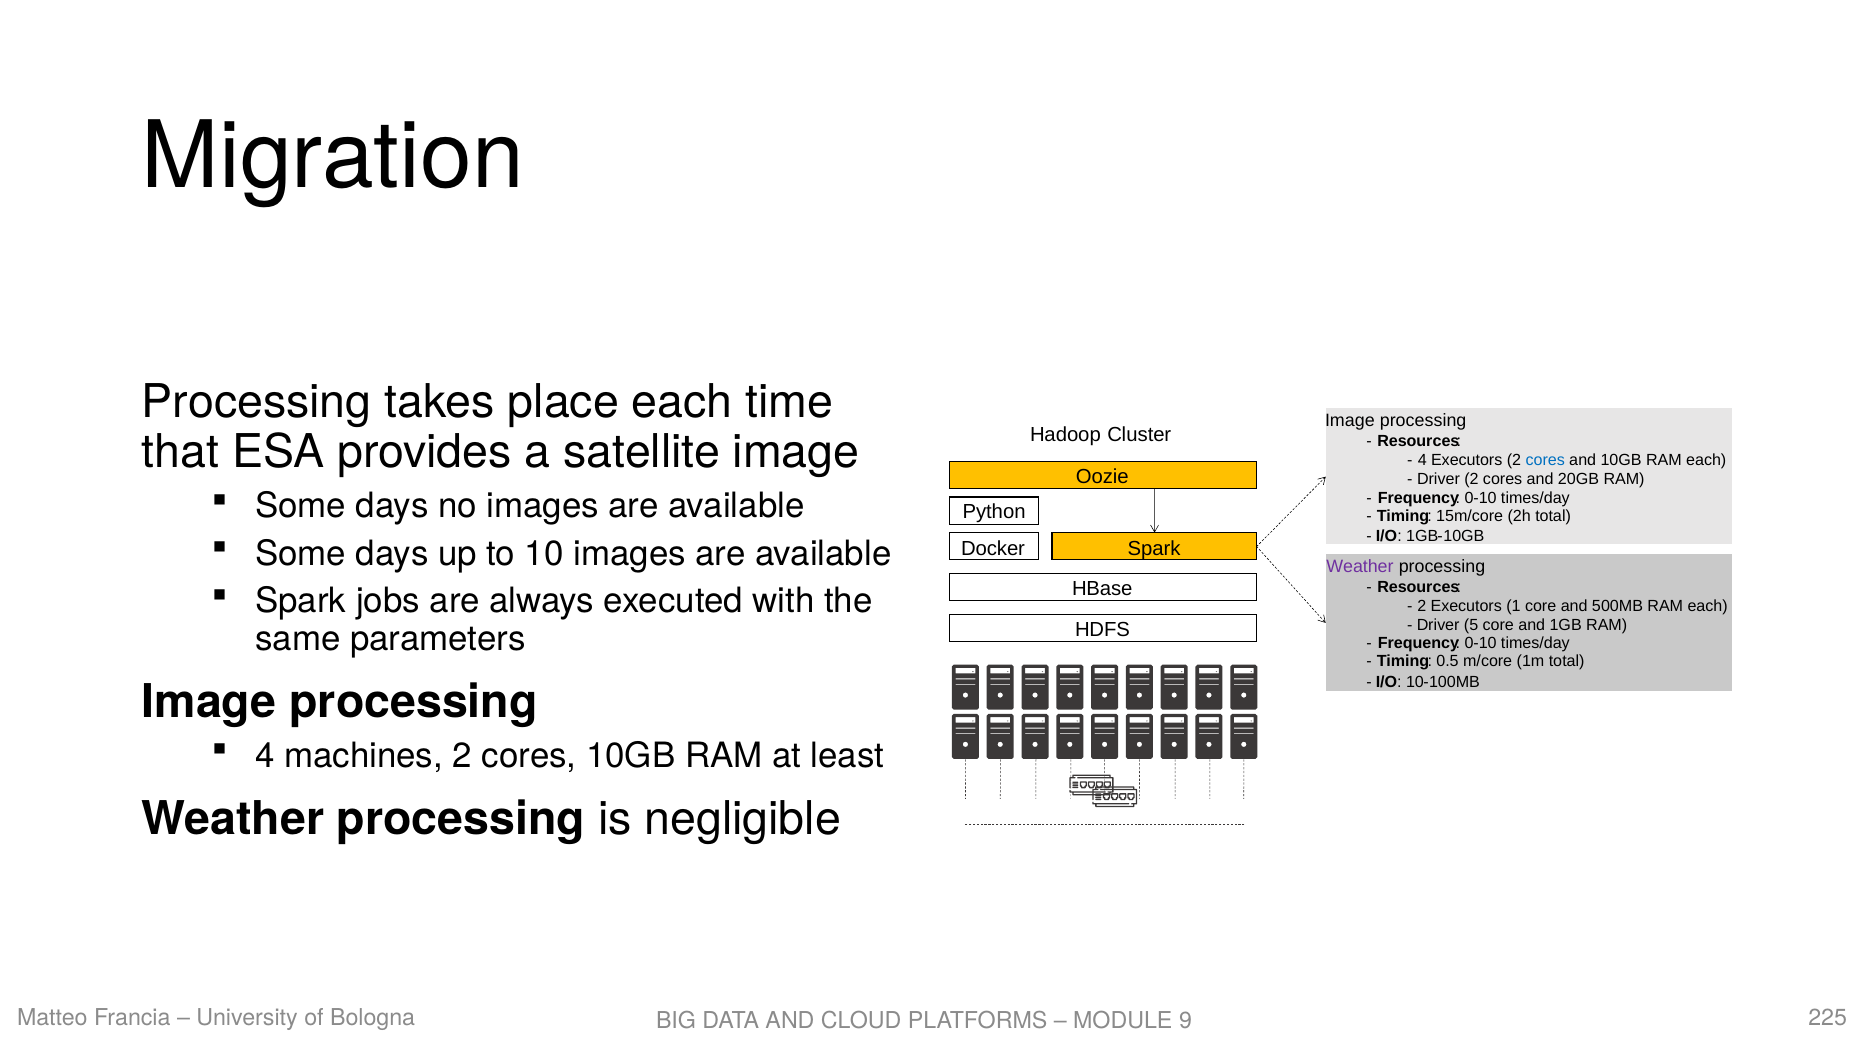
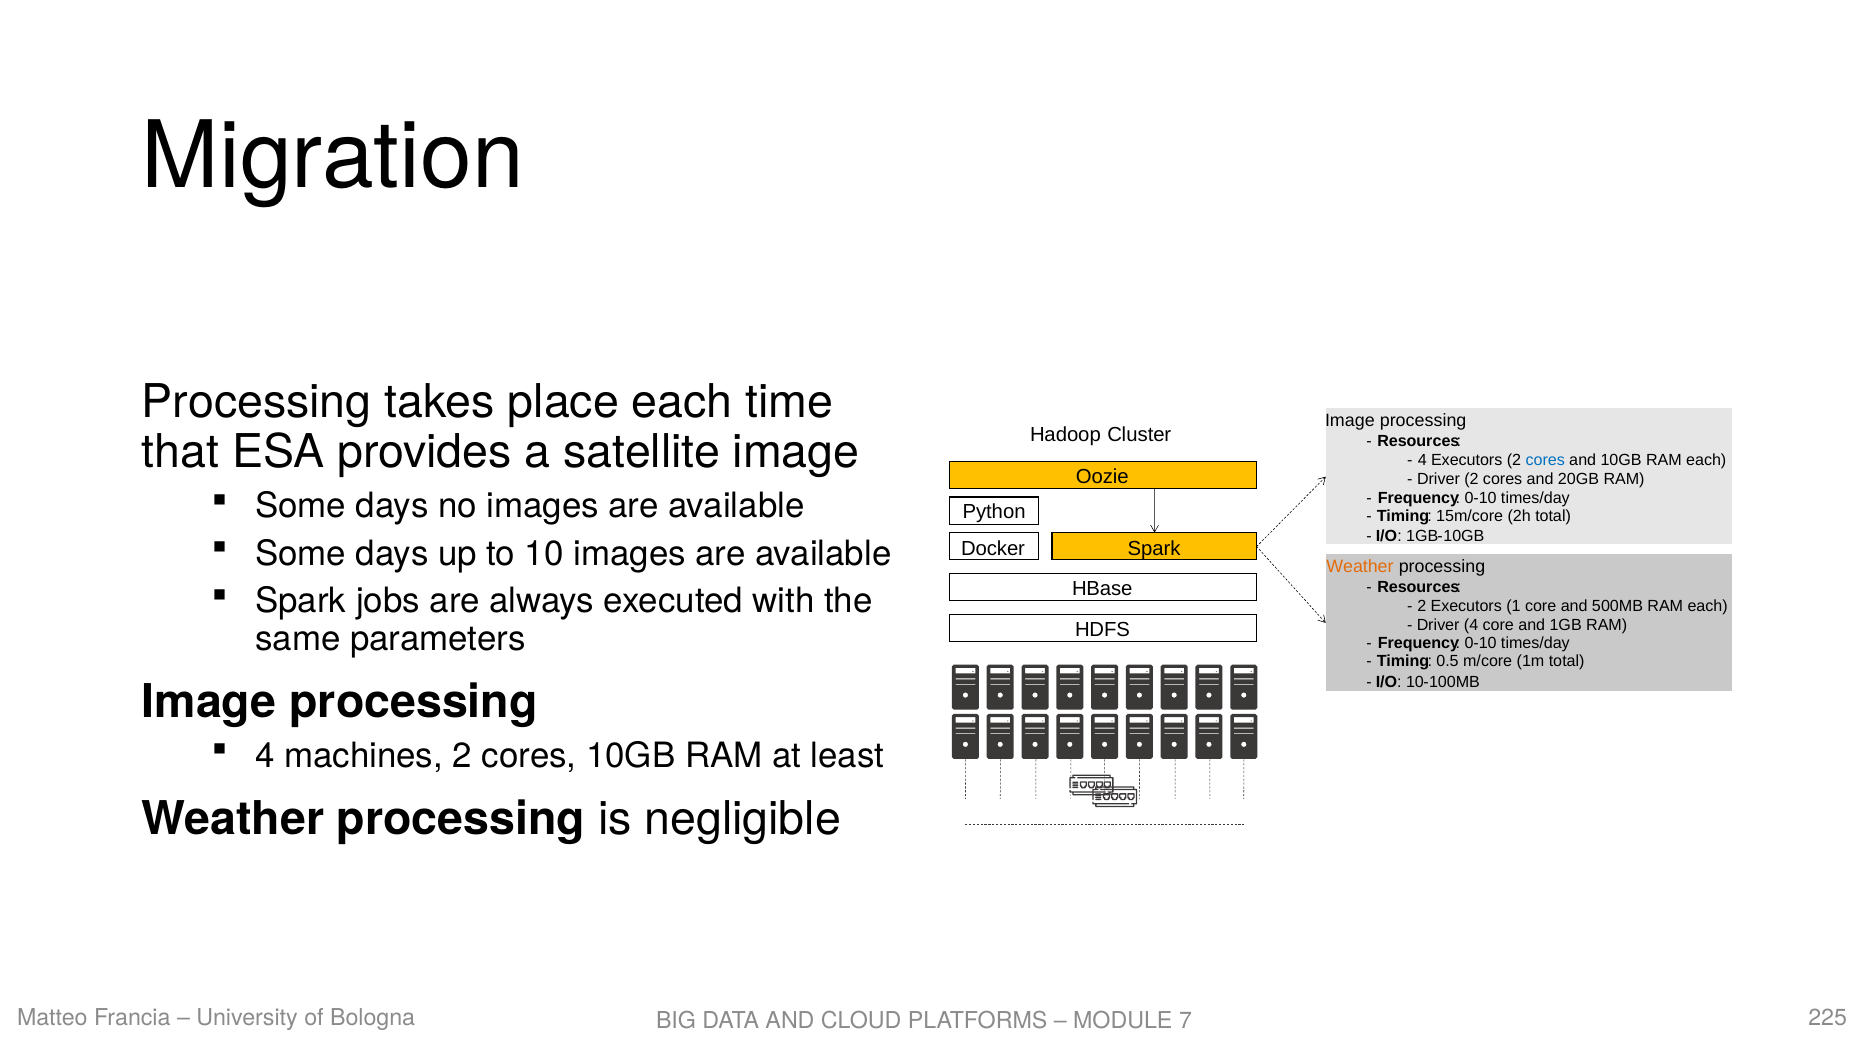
Weather at (1360, 567) colour: purple -> orange
Driver 5: 5 -> 4
9: 9 -> 7
